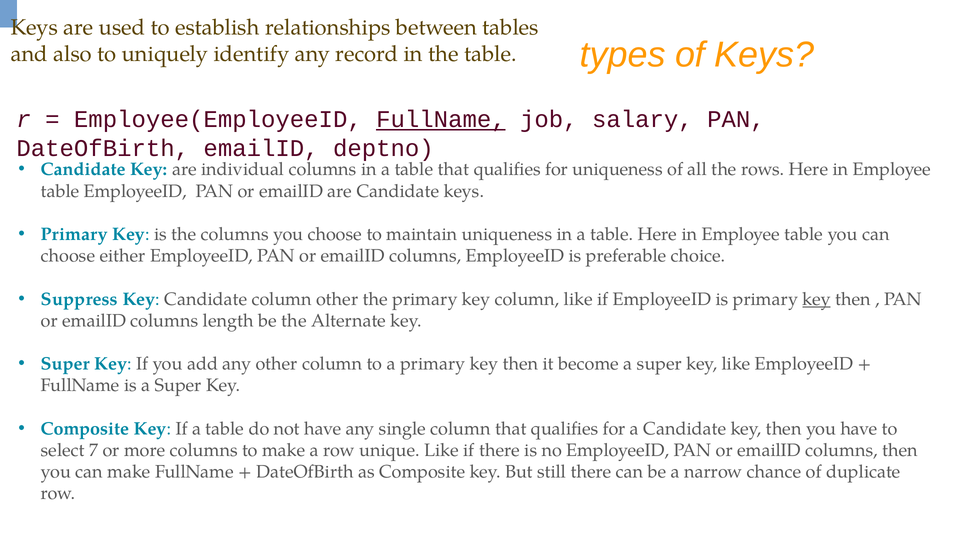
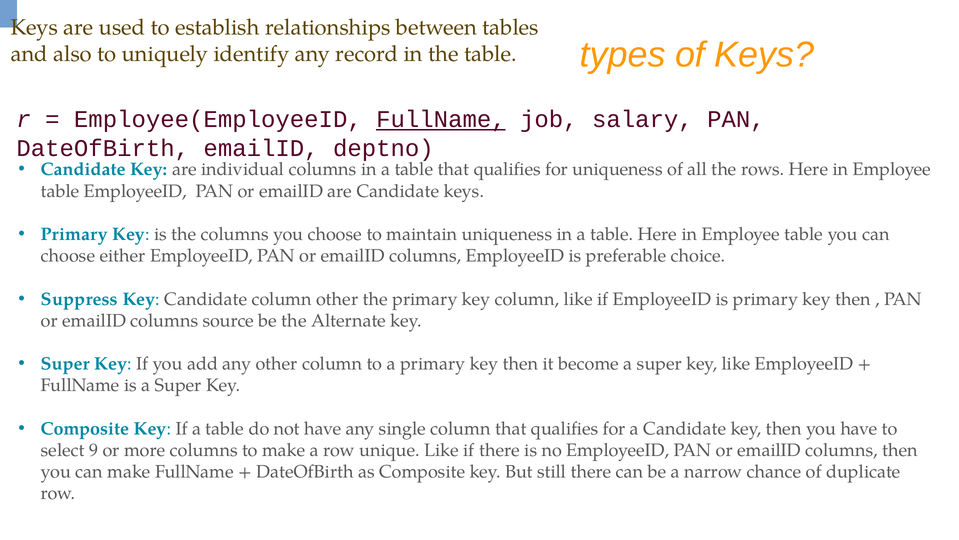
key at (817, 299) underline: present -> none
length: length -> source
7: 7 -> 9
